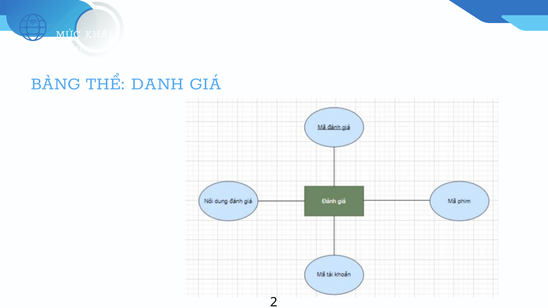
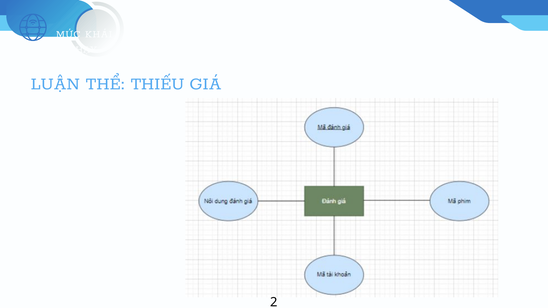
BẢNG: BẢNG -> LUẬN
DANH: DANH -> THIẾU
